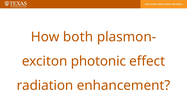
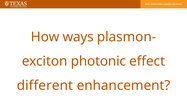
both: both -> ways
radiation: radiation -> different
